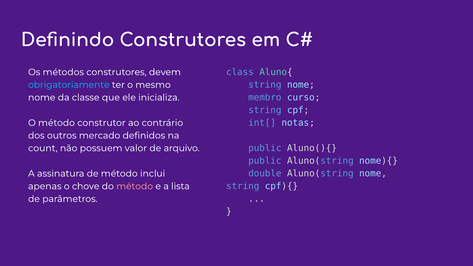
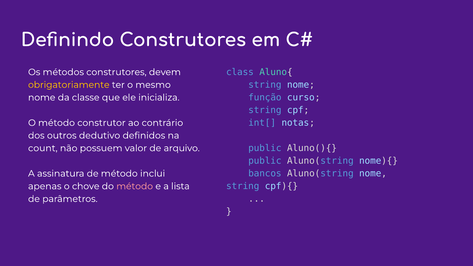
obrigatoriamente colour: light blue -> yellow
membro: membro -> função
mercado: mercado -> dedutivo
double: double -> bancos
